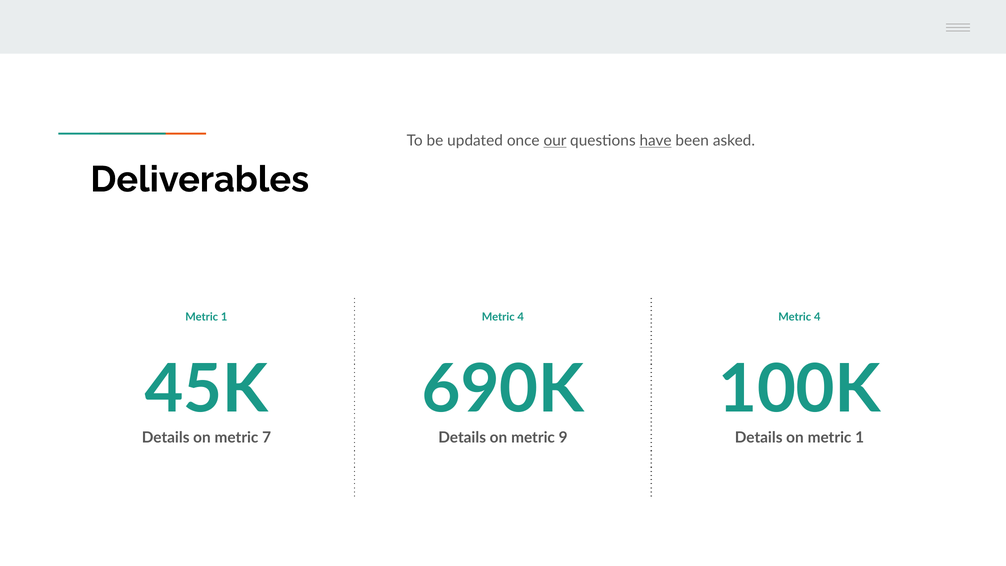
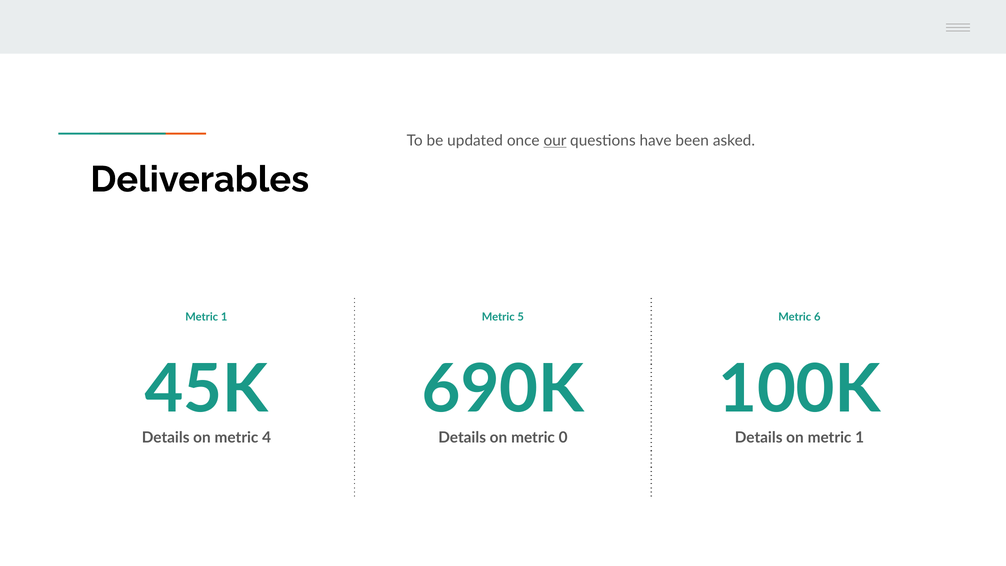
have underline: present -> none
4 at (521, 317): 4 -> 5
4 at (817, 317): 4 -> 6
7: 7 -> 4
9: 9 -> 0
